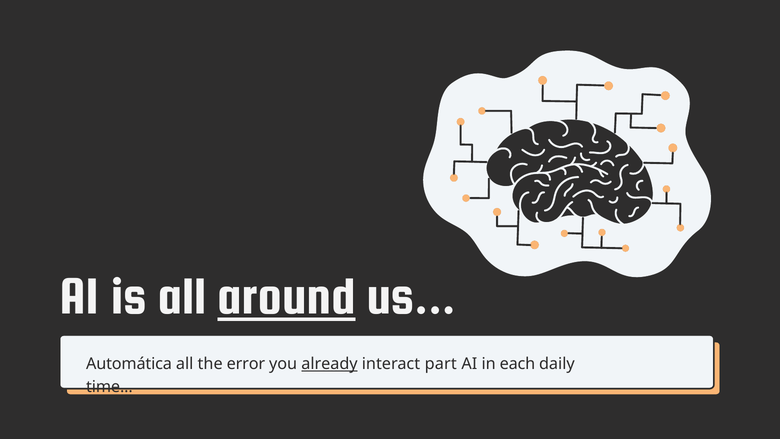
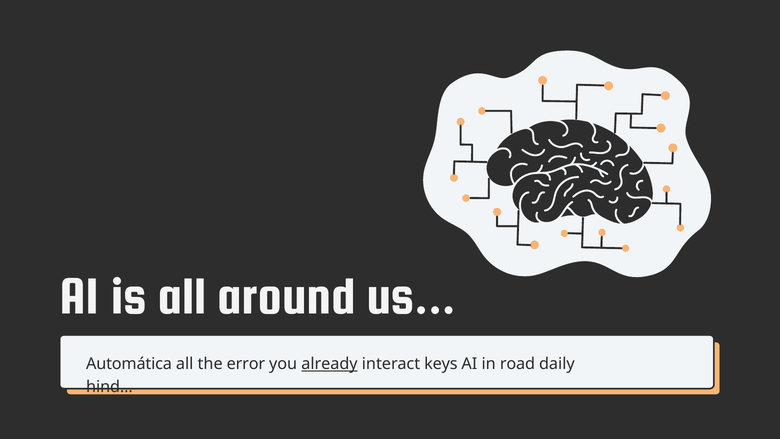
around underline: present -> none
part: part -> keys
each: each -> road
time: time -> hind
